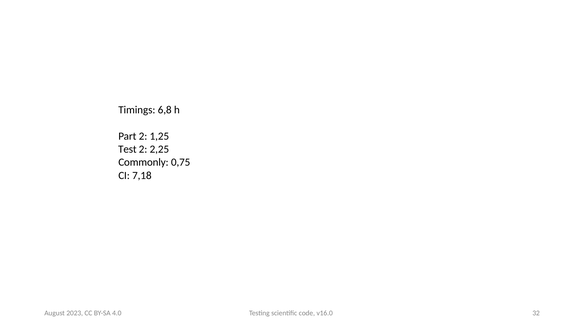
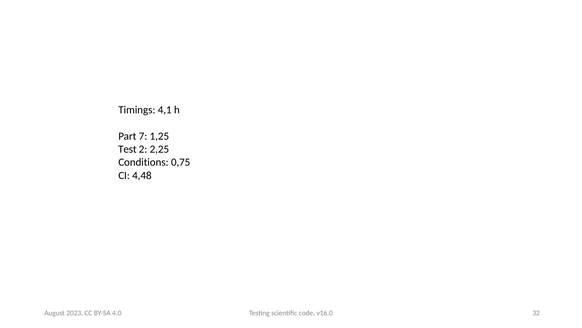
6,8: 6,8 -> 4,1
Part 2: 2 -> 7
Commonly: Commonly -> Conditions
7,18: 7,18 -> 4,48
